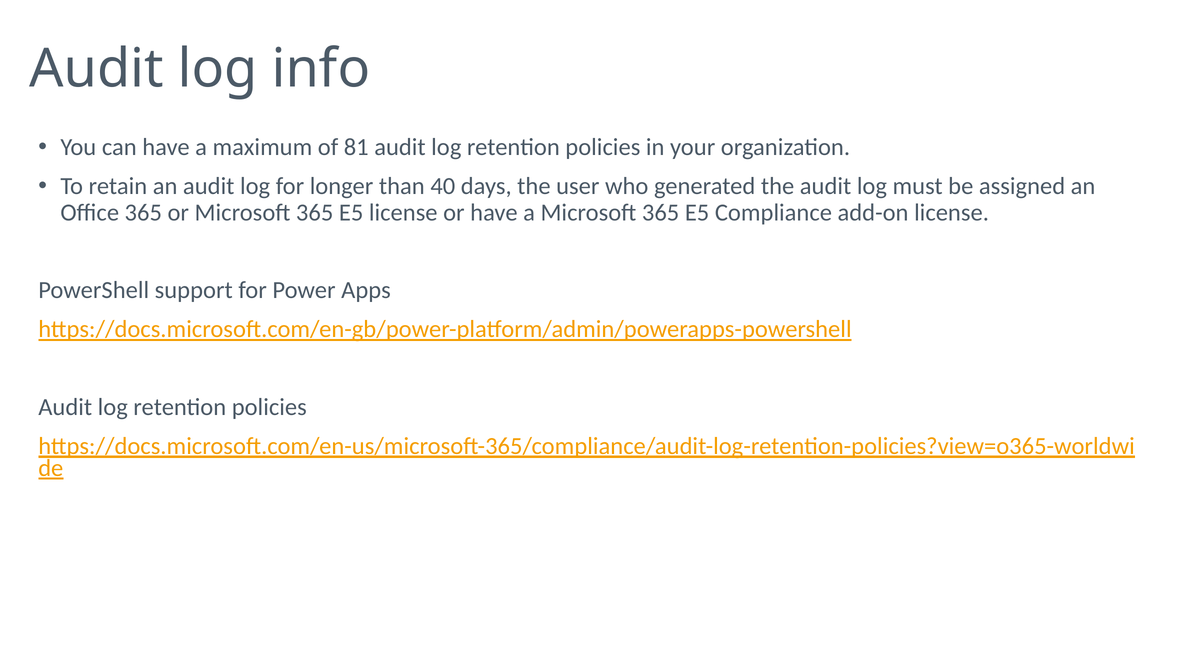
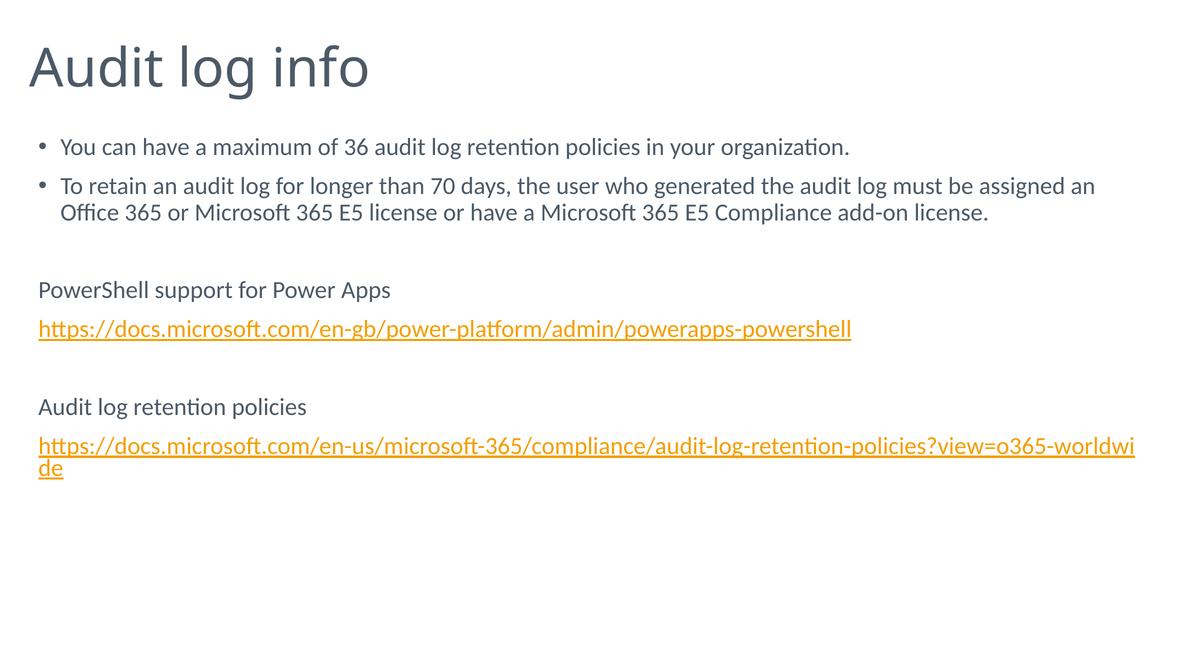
81: 81 -> 36
40: 40 -> 70
